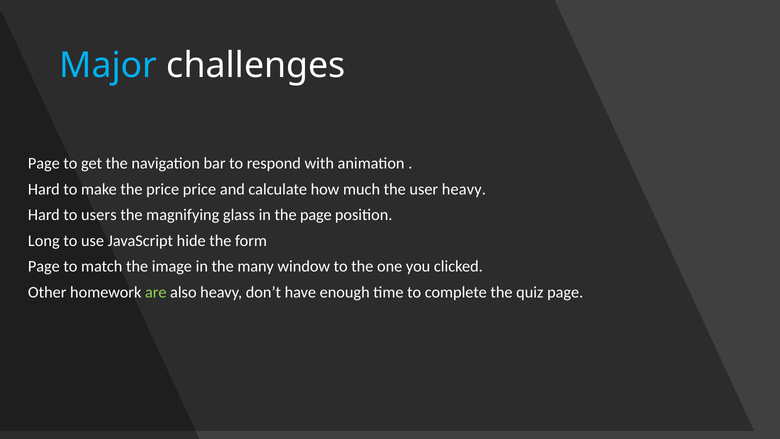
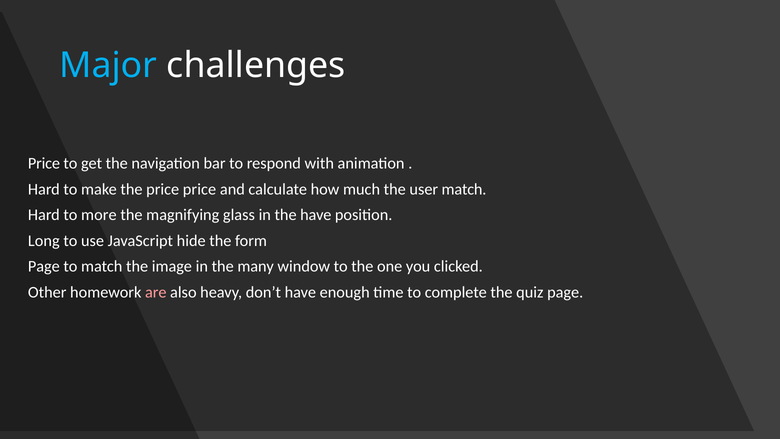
Page at (44, 163): Page -> Price
user heavy: heavy -> match
users: users -> more
the page: page -> have
are colour: light green -> pink
